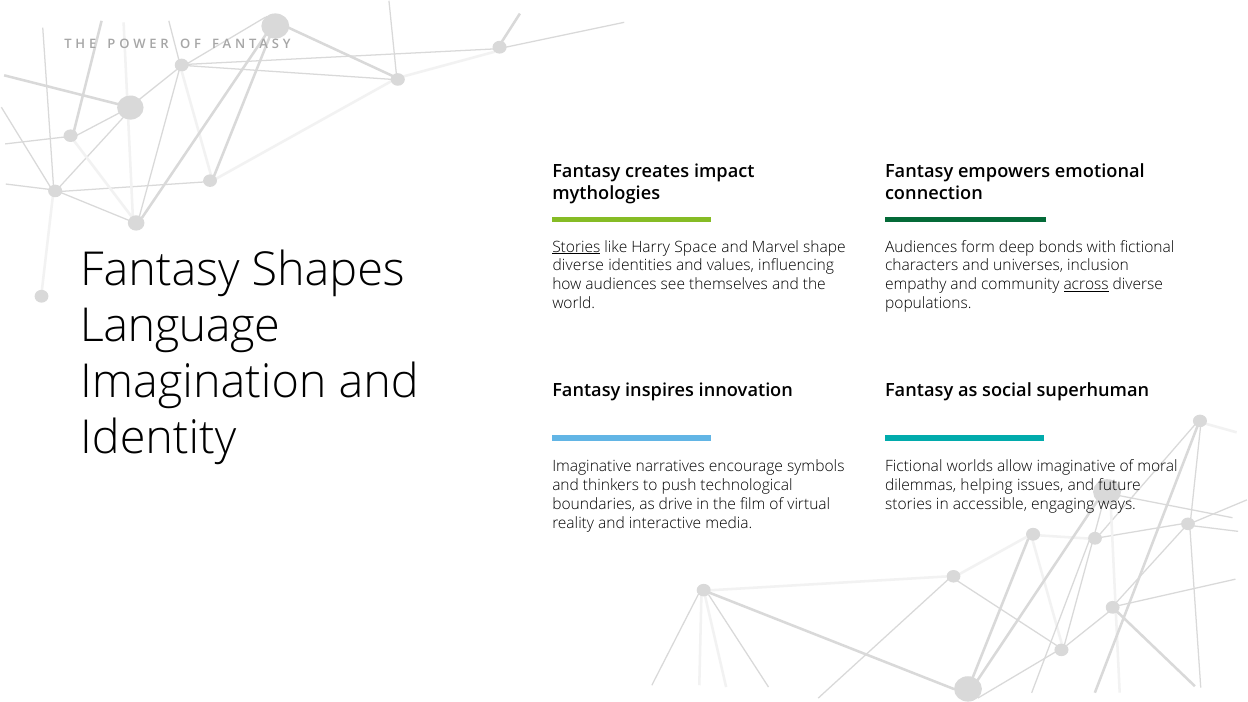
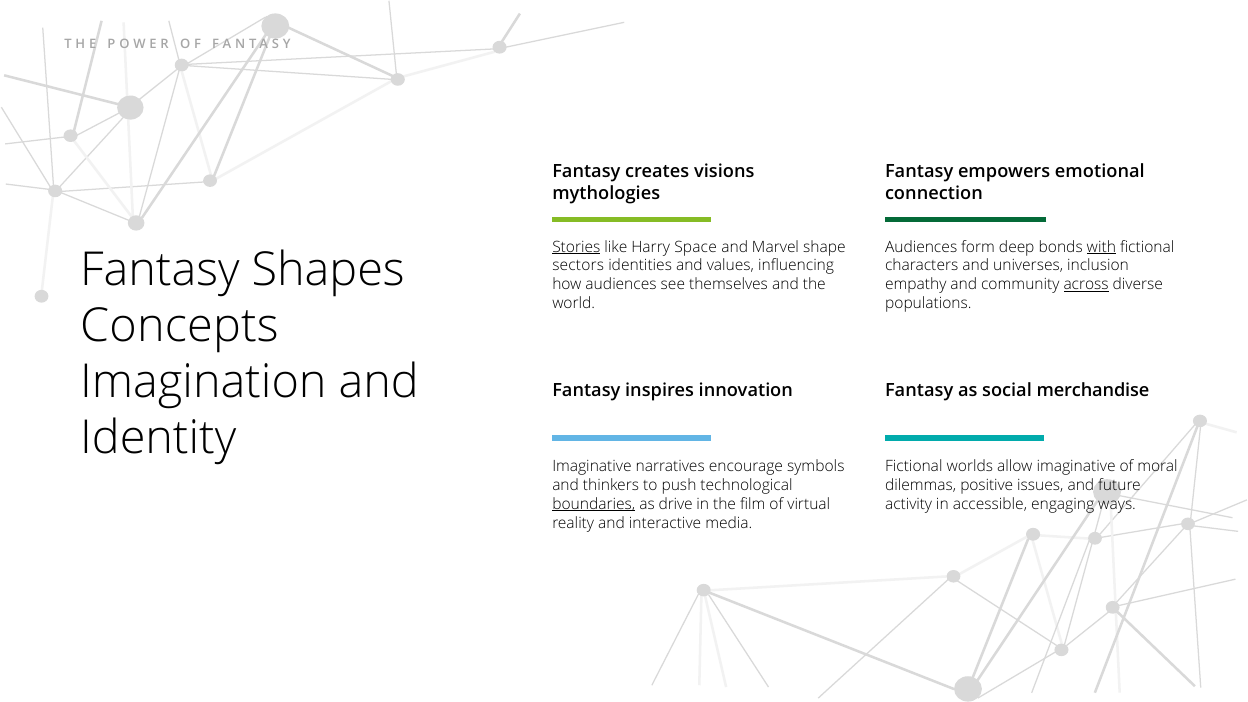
impact: impact -> visions
with underline: none -> present
diverse at (578, 266): diverse -> sectors
Language: Language -> Concepts
superhuman: superhuman -> merchandise
helping: helping -> positive
boundaries underline: none -> present
stories at (909, 504): stories -> activity
